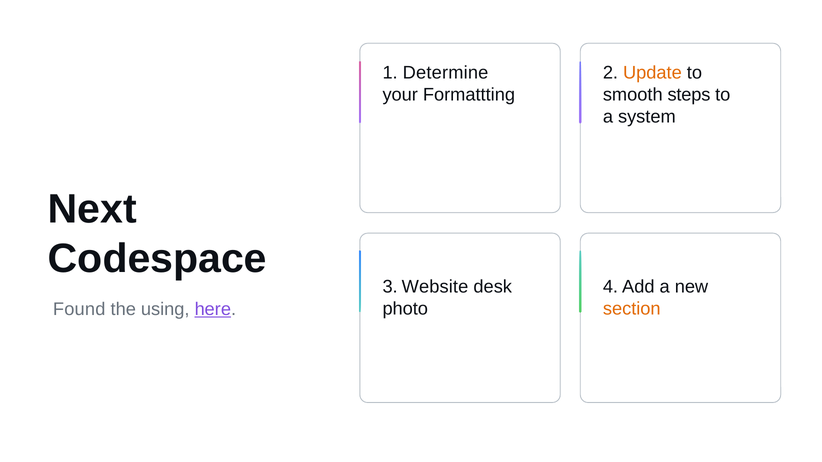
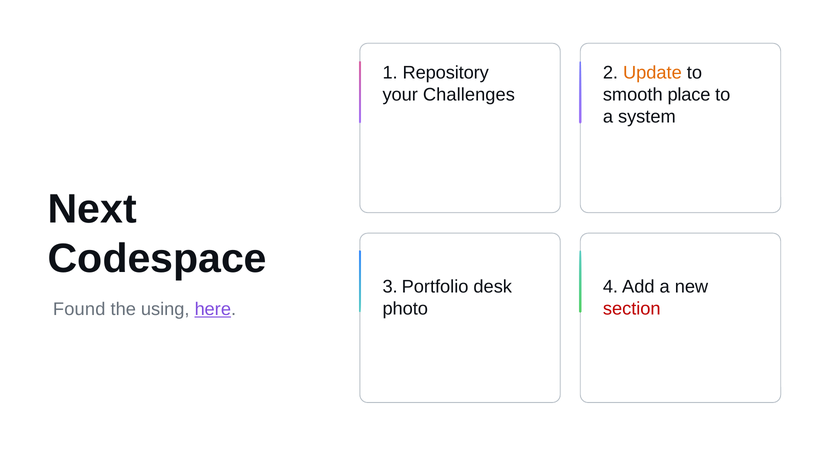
Determine: Determine -> Repository
Formattting: Formattting -> Challenges
steps: steps -> place
Website: Website -> Portfolio
section colour: orange -> red
